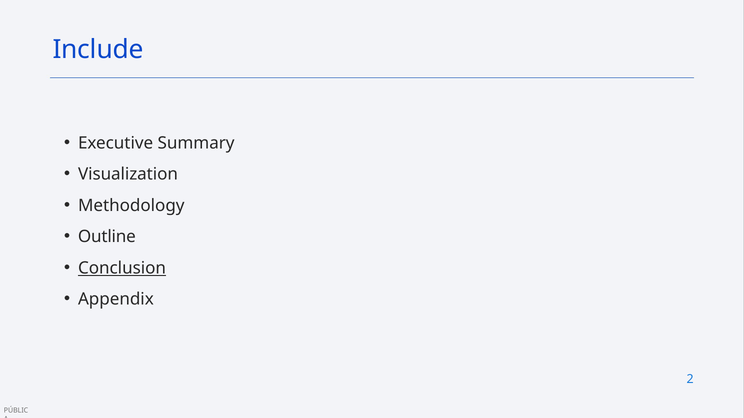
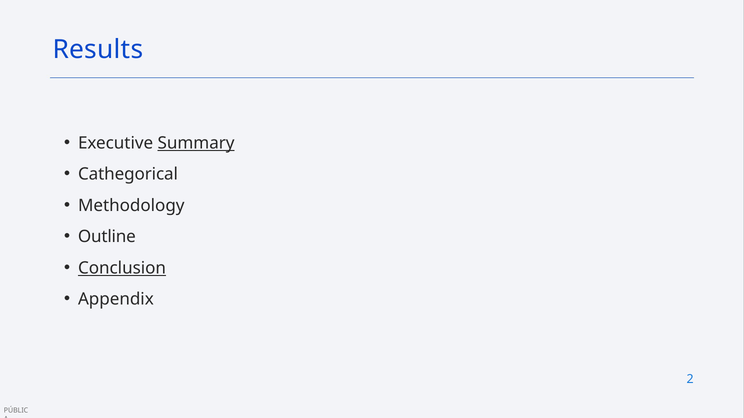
Include: Include -> Results
Summary underline: none -> present
Visualization: Visualization -> Cathegorical
